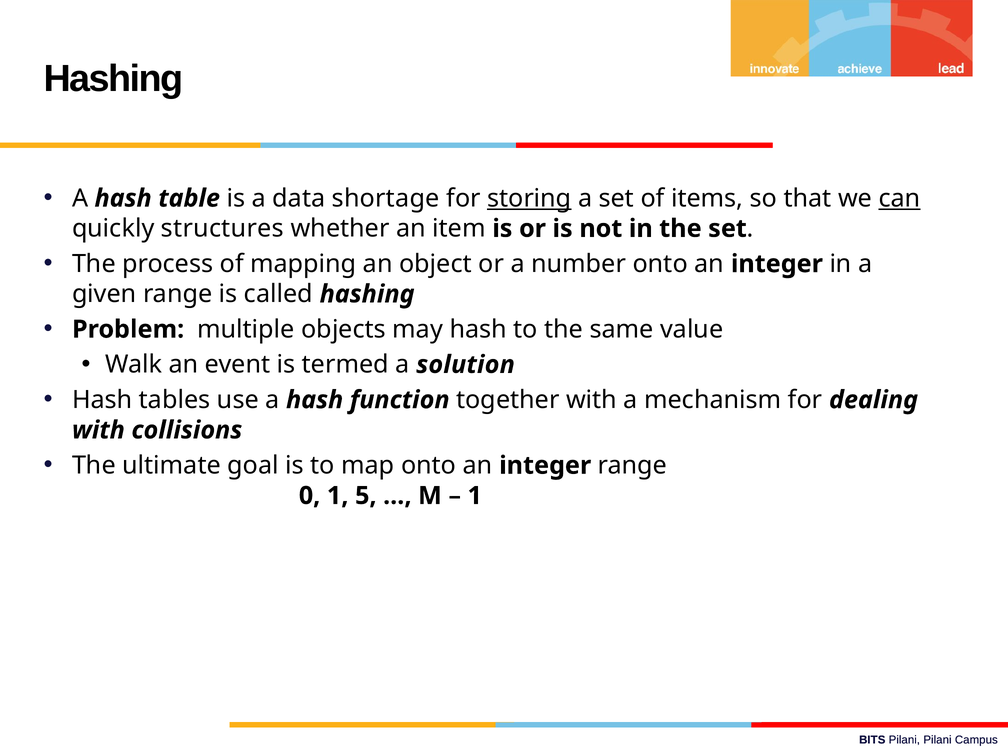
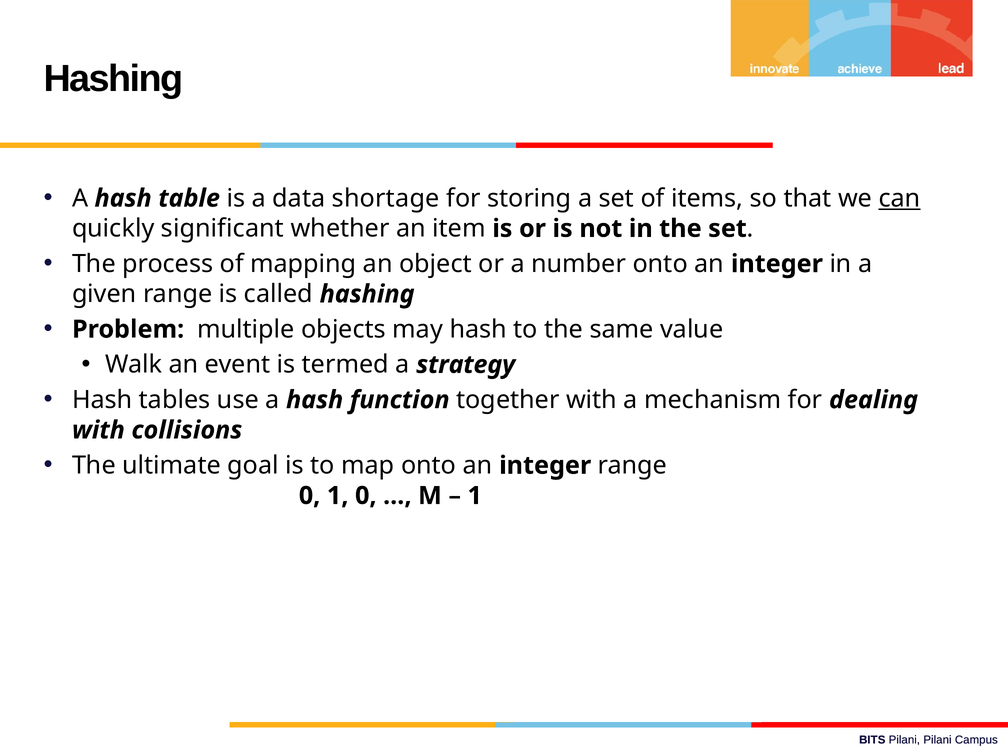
storing underline: present -> none
structures: structures -> significant
solution: solution -> strategy
1 5: 5 -> 0
